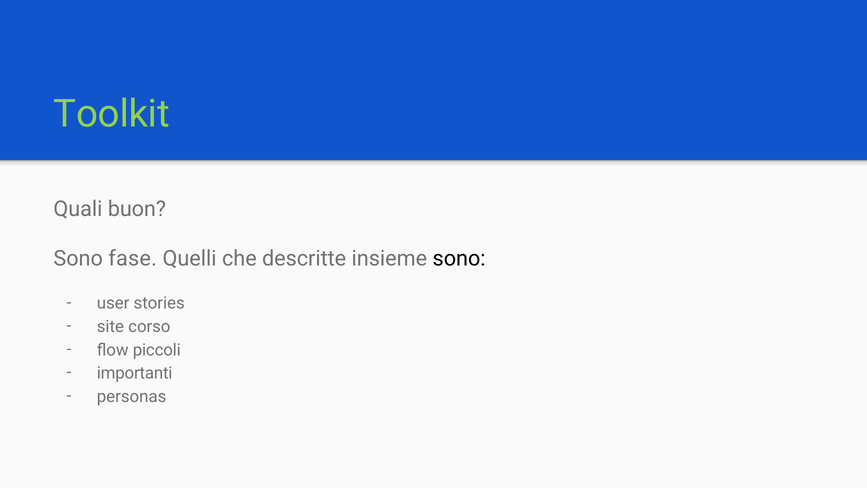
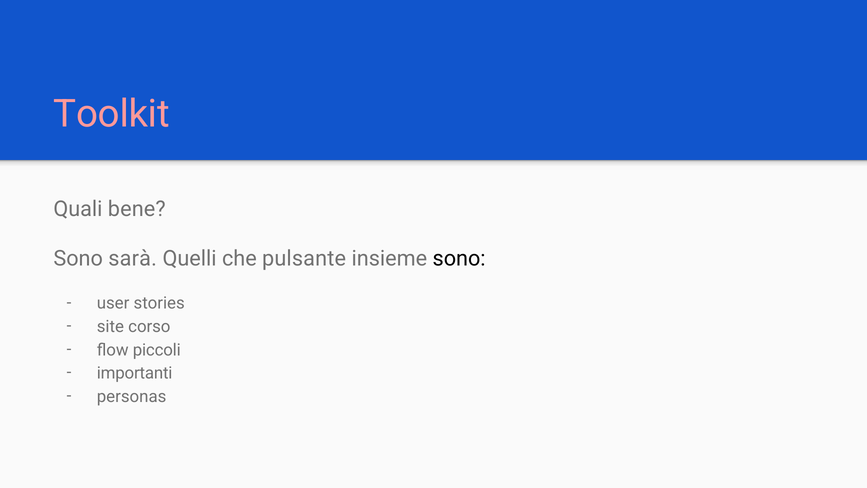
Toolkit colour: light green -> pink
buon: buon -> bene
fase: fase -> sarà
descritte: descritte -> pulsante
